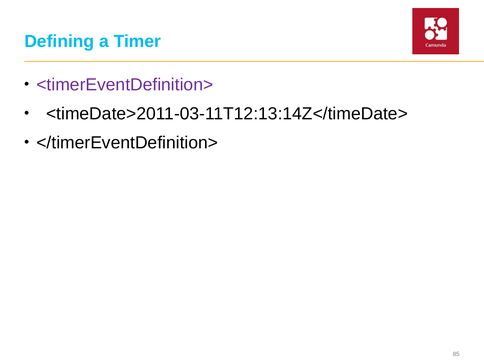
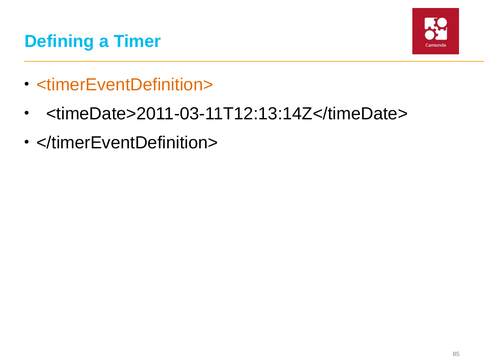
<timerEventDefinition> colour: purple -> orange
